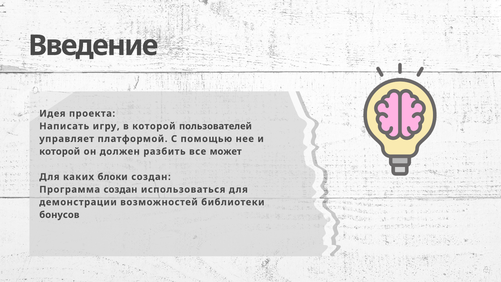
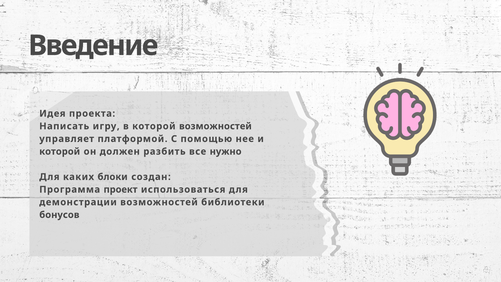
которой пользователей: пользователей -> возможностей
может: может -> нужно
Программа создан: создан -> проект
